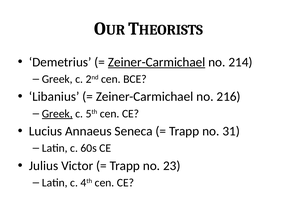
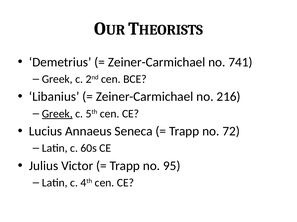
Zeiner-Carmichael at (157, 62) underline: present -> none
214: 214 -> 741
31: 31 -> 72
23: 23 -> 95
